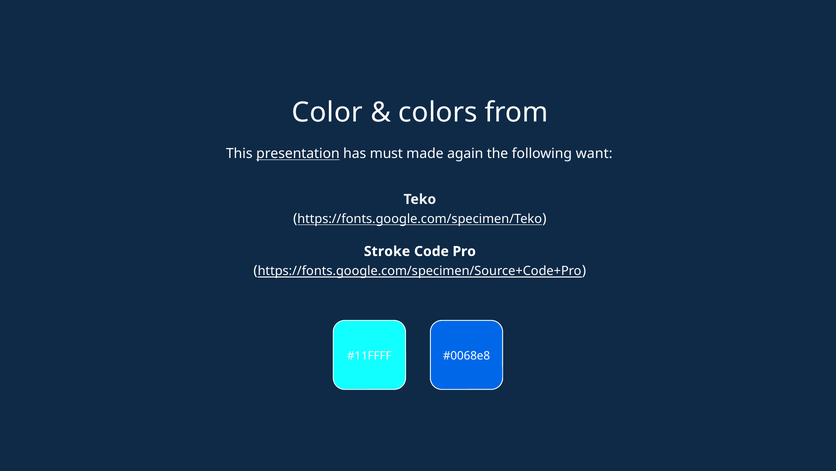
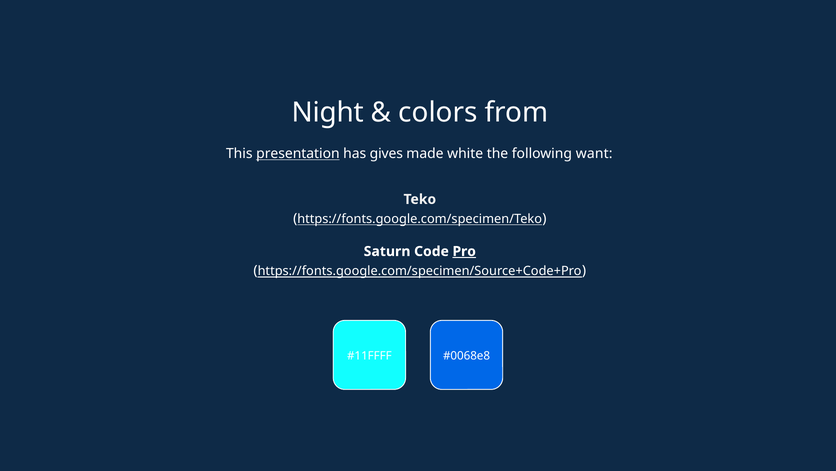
Color: Color -> Night
must: must -> gives
again: again -> white
Stroke: Stroke -> Saturn
Pro underline: none -> present
